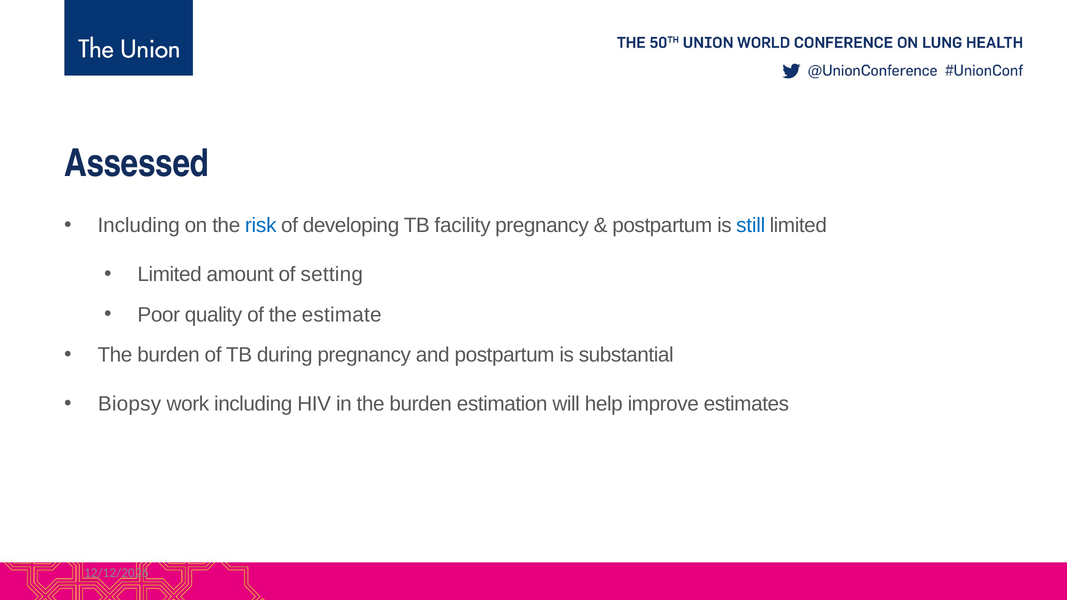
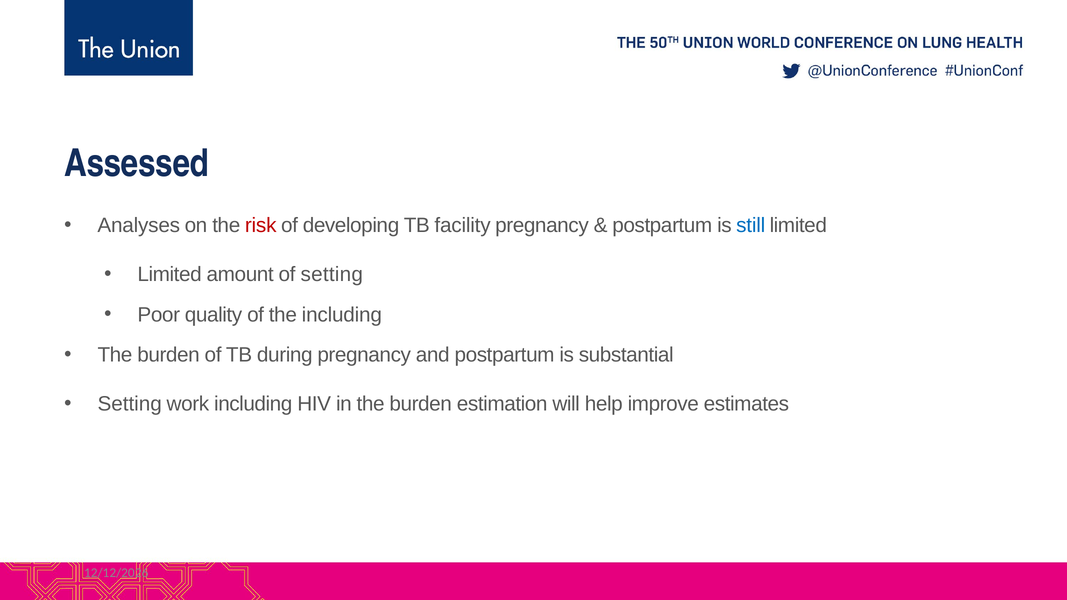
Including at (139, 225): Including -> Analyses
risk colour: blue -> red
the estimate: estimate -> including
Biopsy at (130, 404): Biopsy -> Setting
